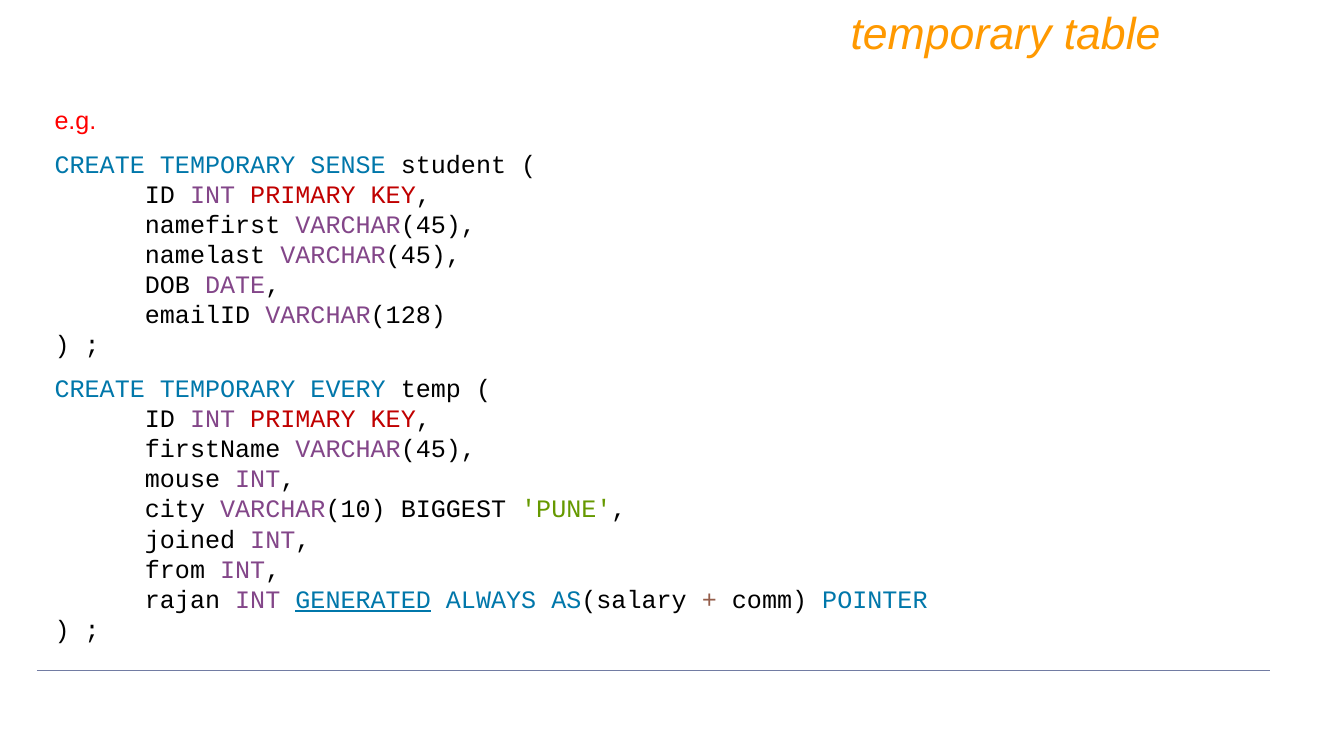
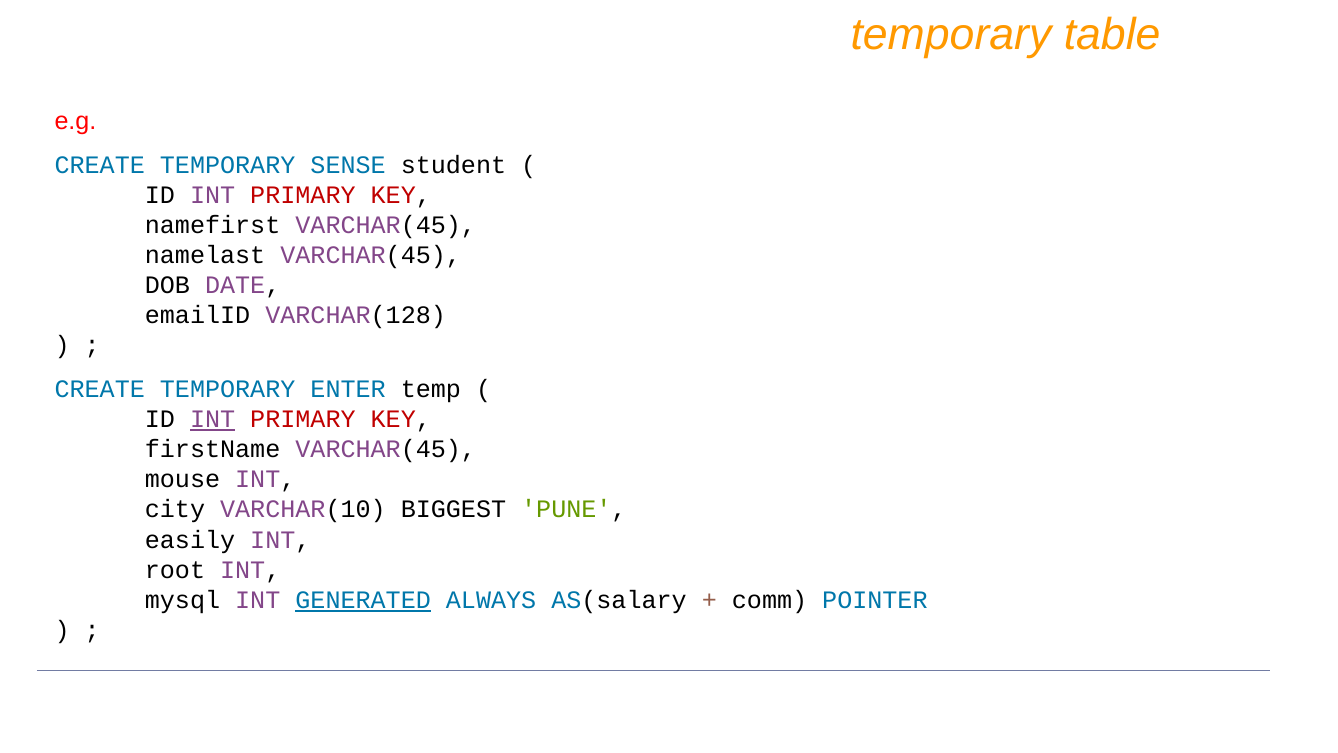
EVERY: EVERY -> ENTER
INT at (213, 419) underline: none -> present
joined: joined -> easily
from: from -> root
rajan: rajan -> mysql
